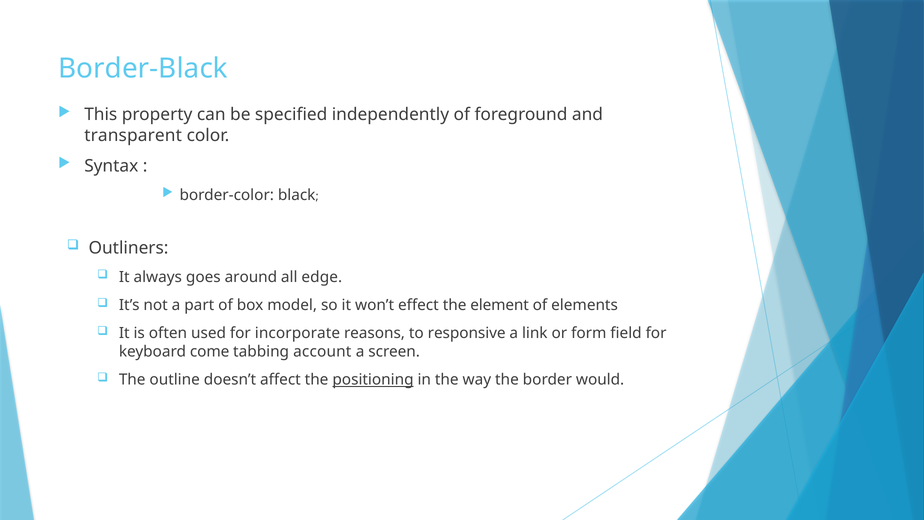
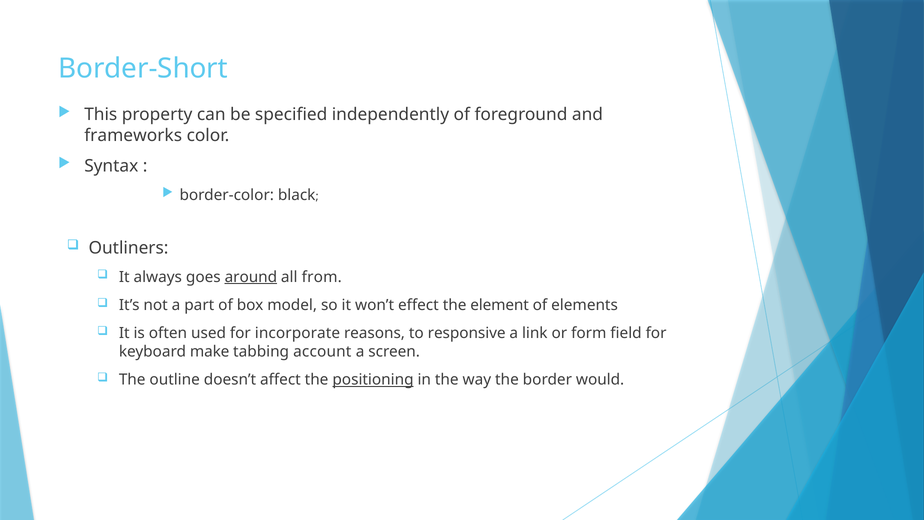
Border-Black: Border-Black -> Border-Short
transparent: transparent -> frameworks
around underline: none -> present
edge: edge -> from
come: come -> make
